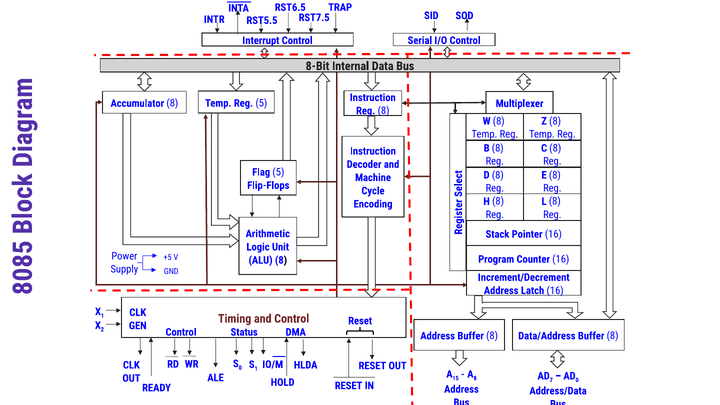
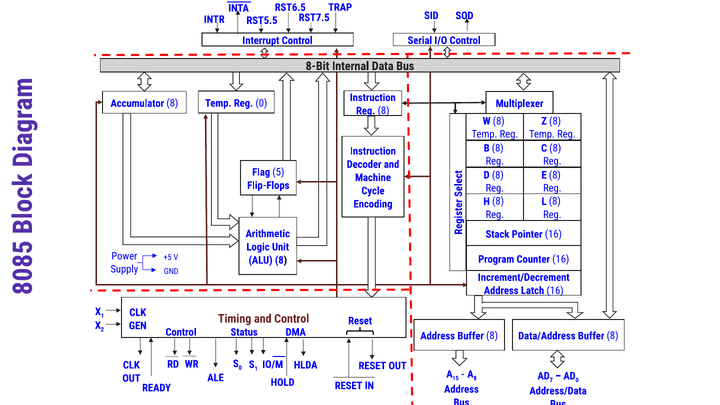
Reg 5: 5 -> 0
